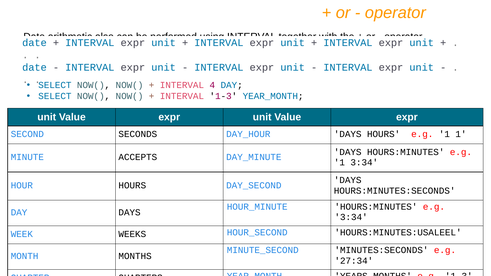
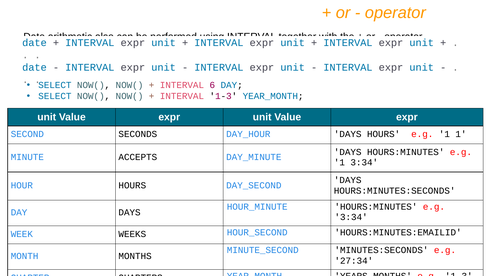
4: 4 -> 6
HOURS:MINUTES:USALEEL: HOURS:MINUTES:USALEEL -> HOURS:MINUTES:EMAILID
